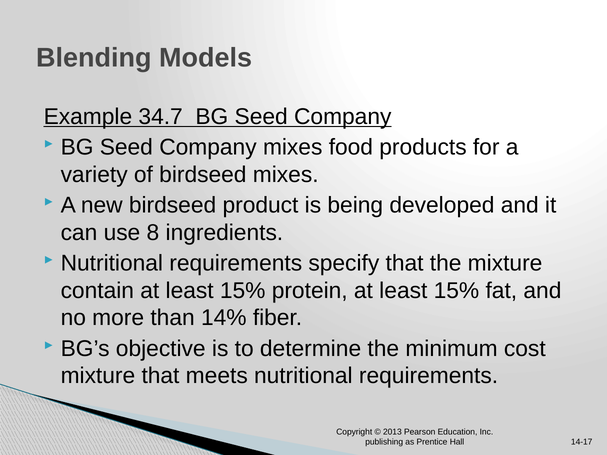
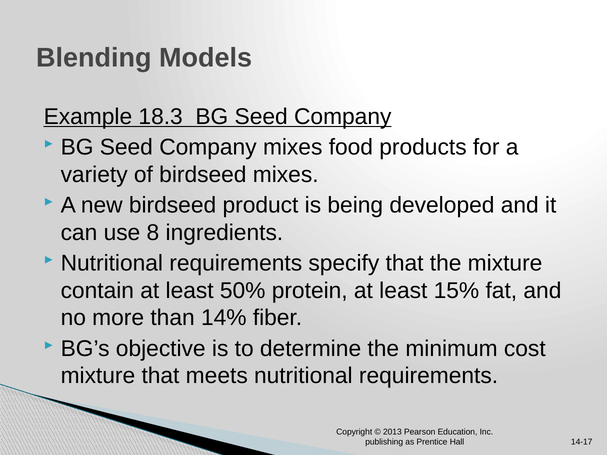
34.7: 34.7 -> 18.3
contain at least 15%: 15% -> 50%
